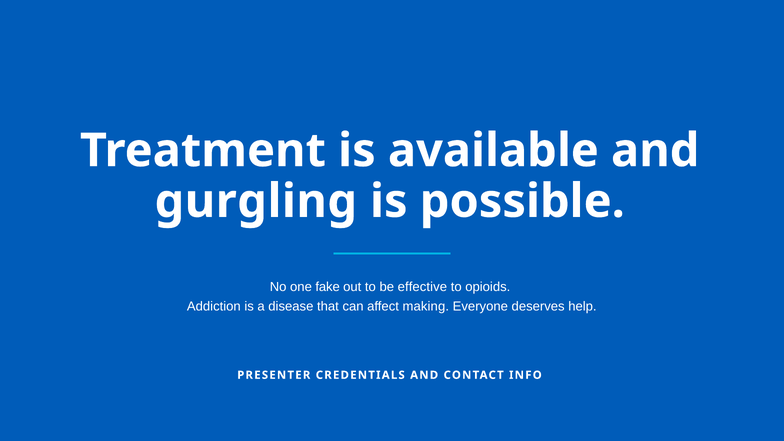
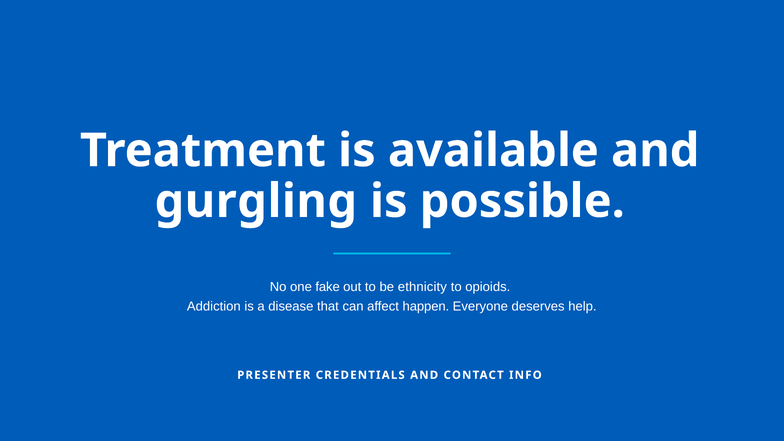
effective: effective -> ethnicity
making: making -> happen
